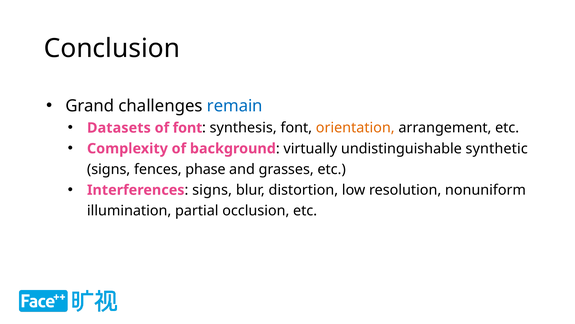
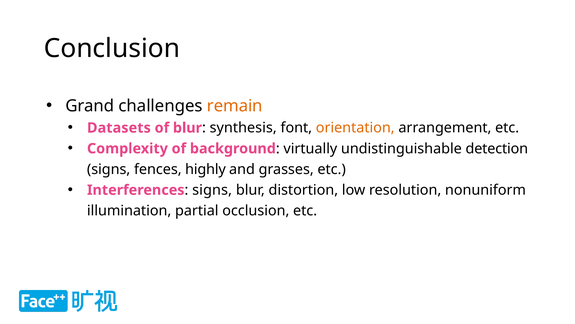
remain colour: blue -> orange
of font: font -> blur
synthetic: synthetic -> detection
phase: phase -> highly
